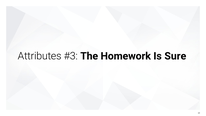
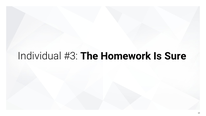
Attributes: Attributes -> Individual
